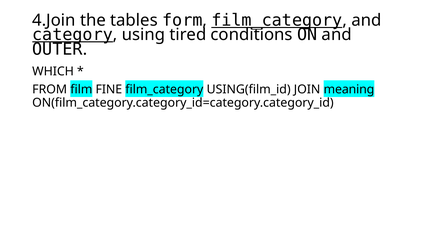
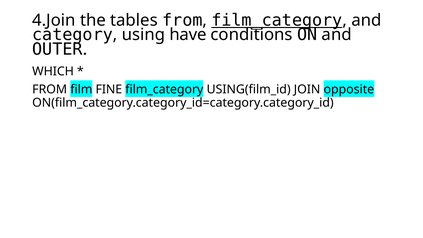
tables form: form -> from
category underline: present -> none
tired: tired -> have
meaning: meaning -> opposite
